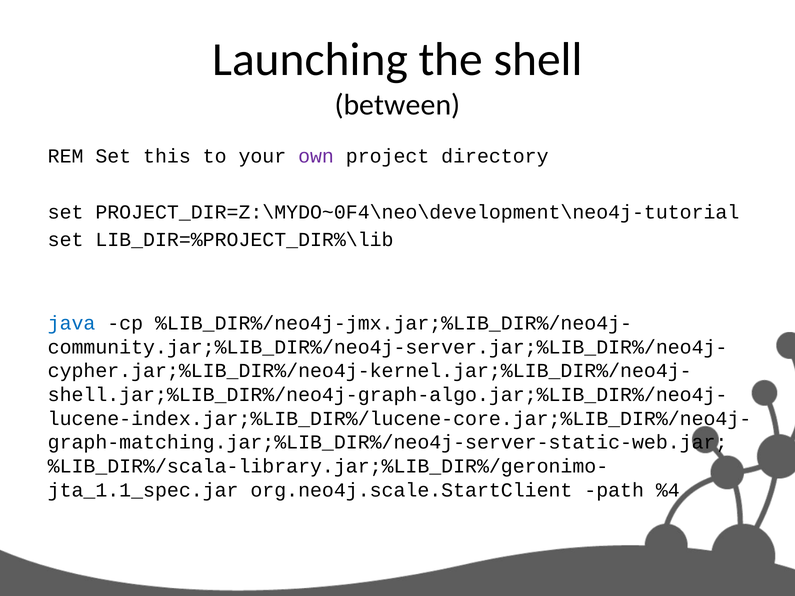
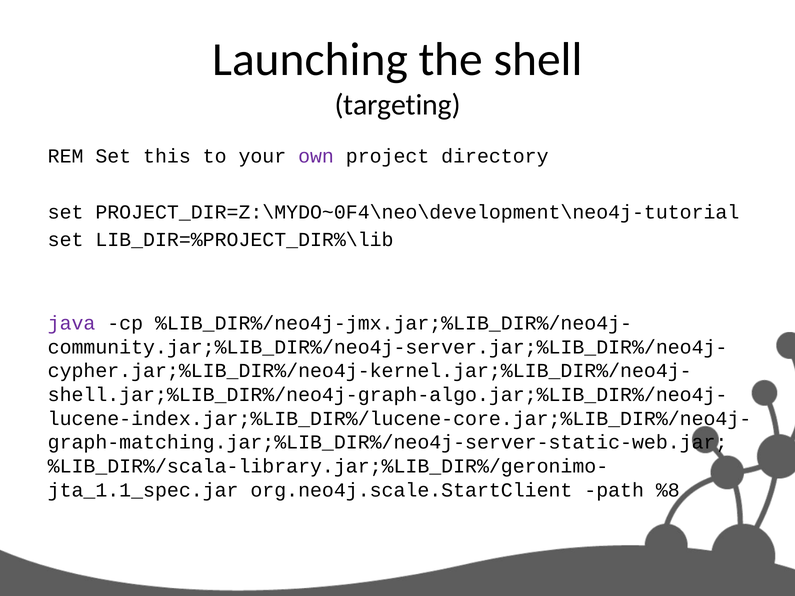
between: between -> targeting
java colour: blue -> purple
%4: %4 -> %8
